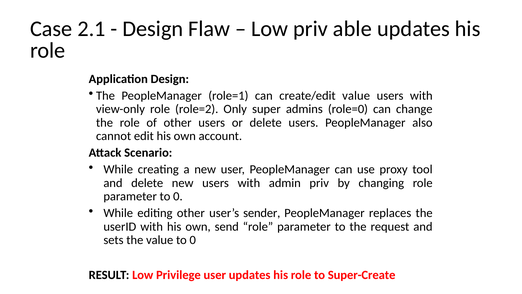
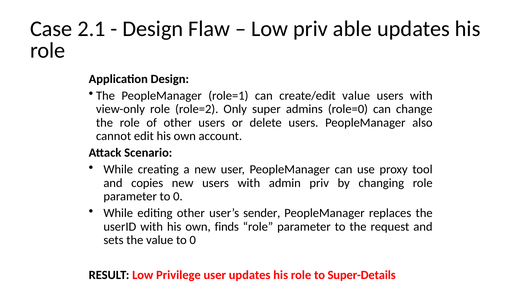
and delete: delete -> copies
send: send -> finds
Super-Create: Super-Create -> Super-Details
